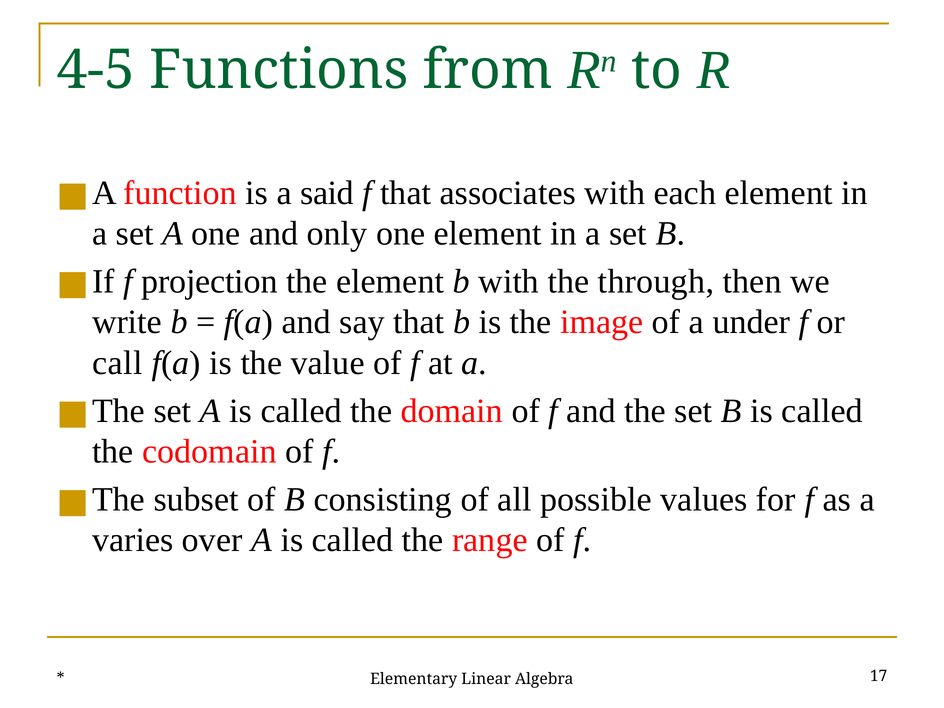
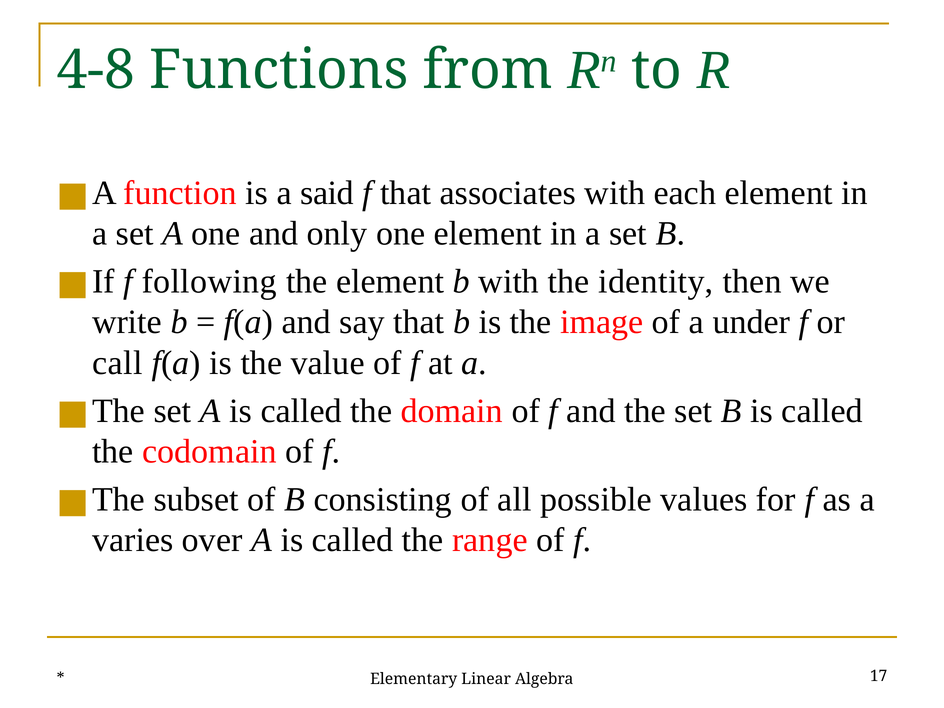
4-5: 4-5 -> 4-8
projection: projection -> following
through: through -> identity
